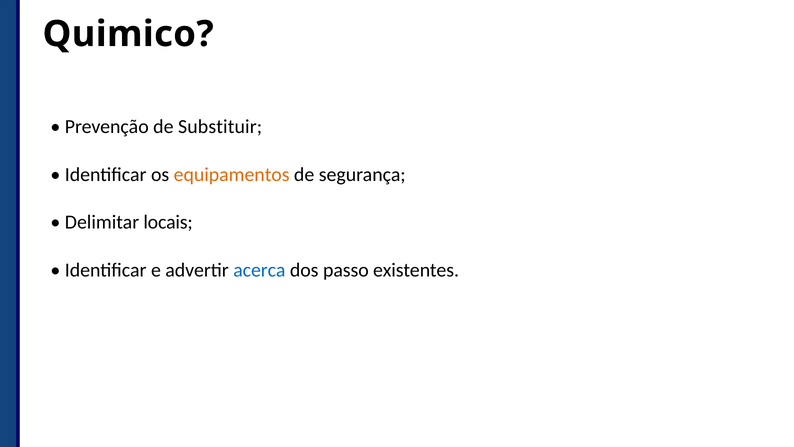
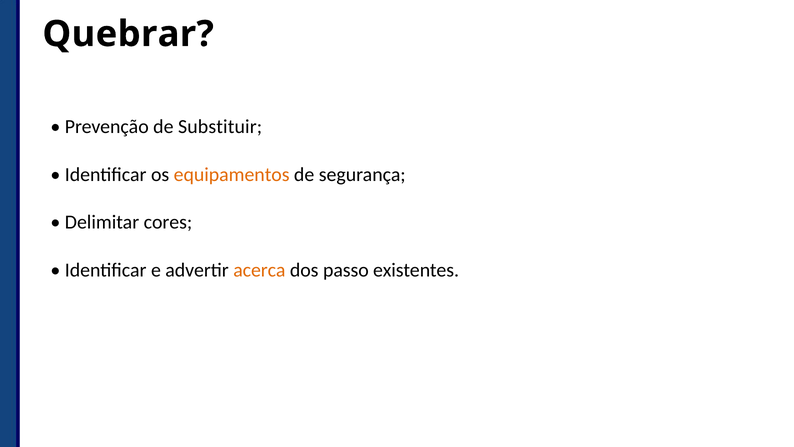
Quimico: Quimico -> Quebrar
locais: locais -> cores
acerca colour: blue -> orange
